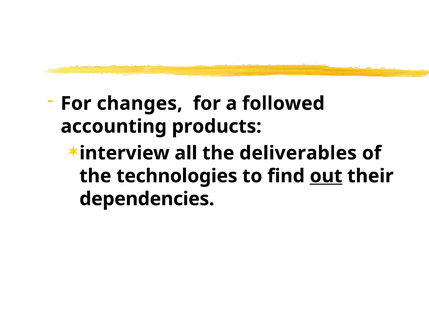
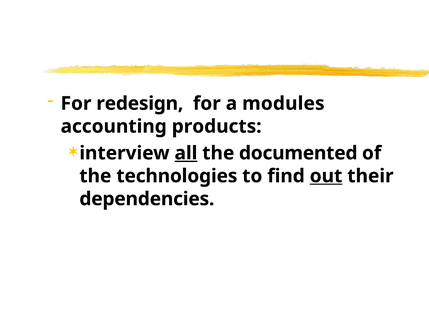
changes: changes -> redesign
followed: followed -> modules
all underline: none -> present
deliverables: deliverables -> documented
